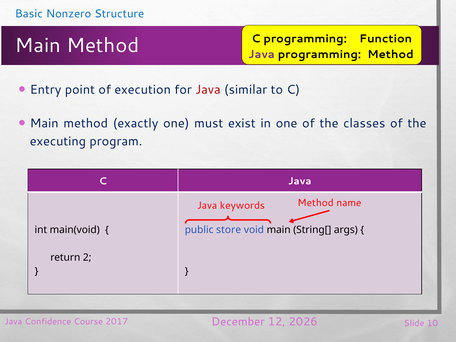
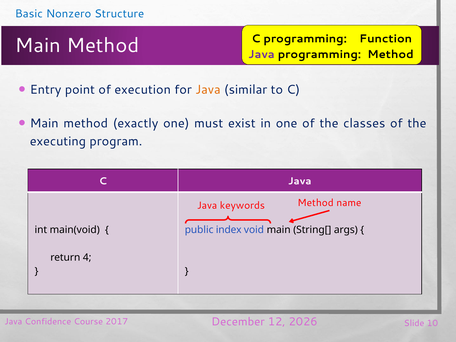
Java at (208, 90) colour: red -> orange
store: store -> index
2: 2 -> 4
